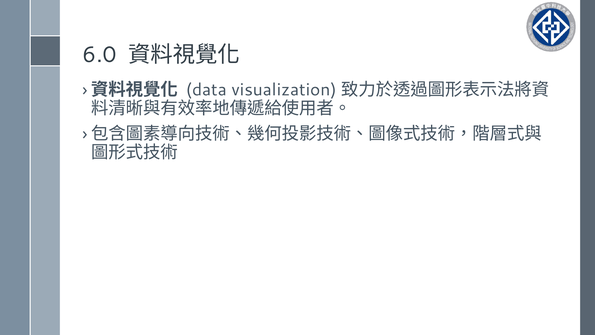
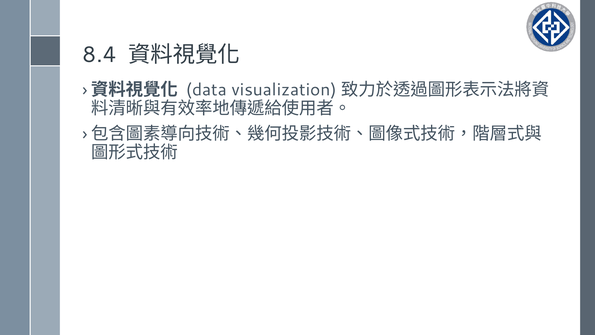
6.0: 6.0 -> 8.4
